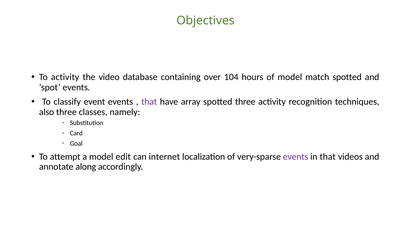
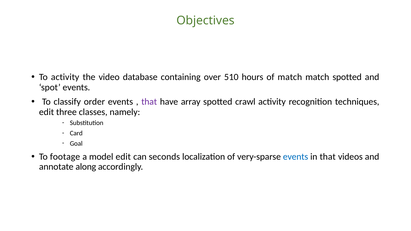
104: 104 -> 510
of model: model -> match
event: event -> order
spotted three: three -> crawl
also at (47, 112): also -> edit
attempt: attempt -> footage
internet: internet -> seconds
events at (296, 157) colour: purple -> blue
